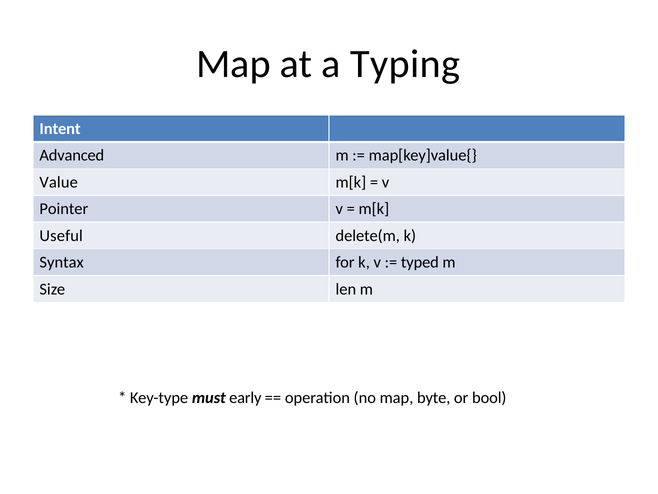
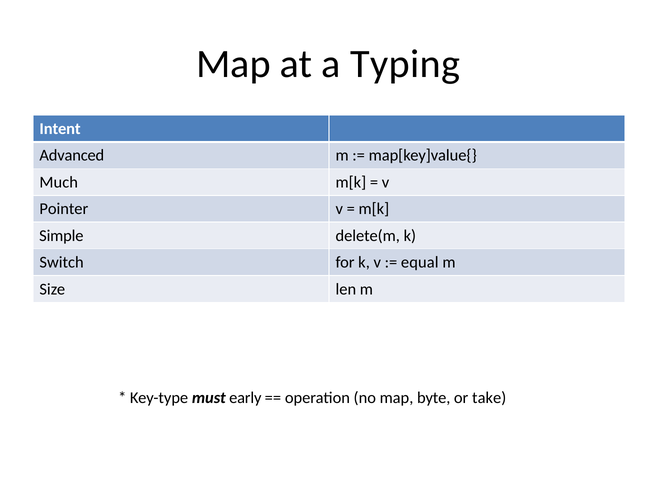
Value: Value -> Much
Useful: Useful -> Simple
Syntax: Syntax -> Switch
typed: typed -> equal
bool: bool -> take
